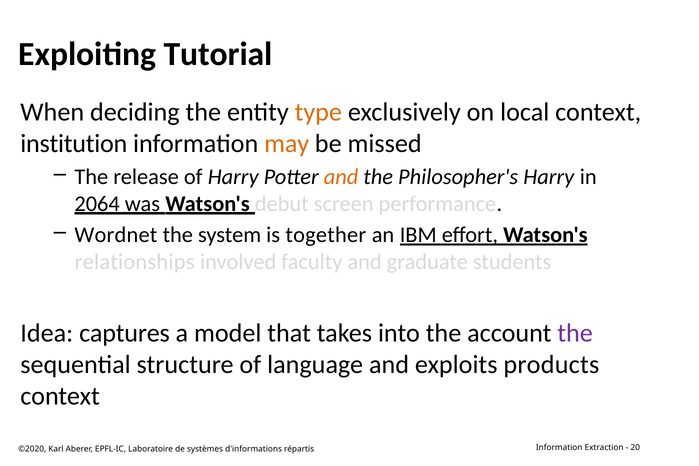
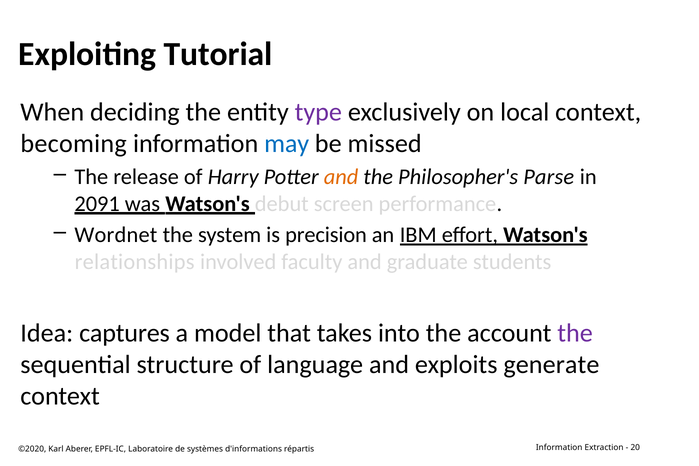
type colour: orange -> purple
institution: institution -> becoming
may colour: orange -> blue
Philosopher's Harry: Harry -> Parse
2064: 2064 -> 2091
together: together -> precision
products: products -> generate
